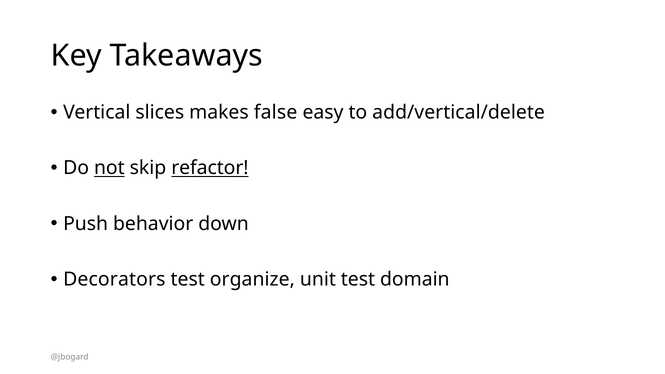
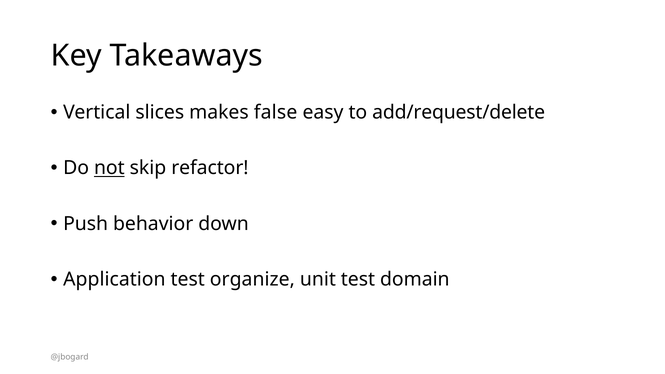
add/vertical/delete: add/vertical/delete -> add/request/delete
refactor underline: present -> none
Decorators: Decorators -> Application
